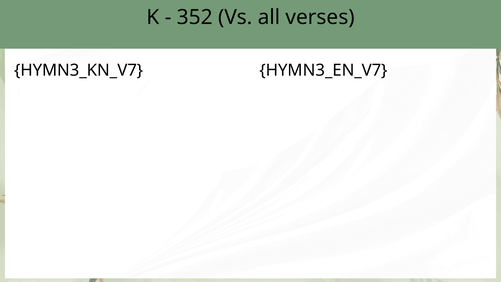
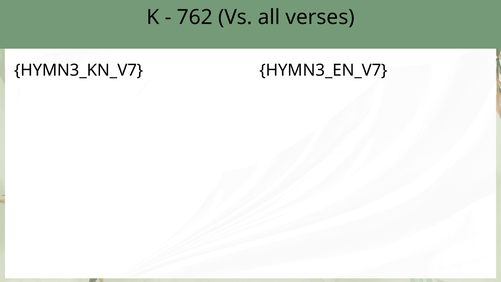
352: 352 -> 762
